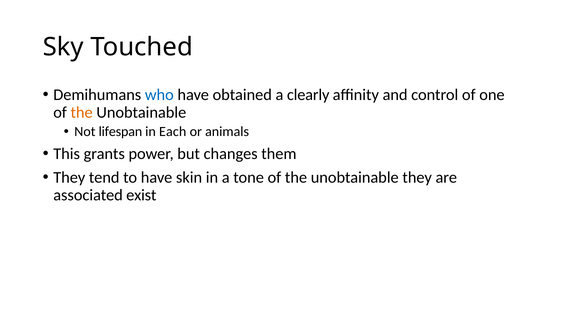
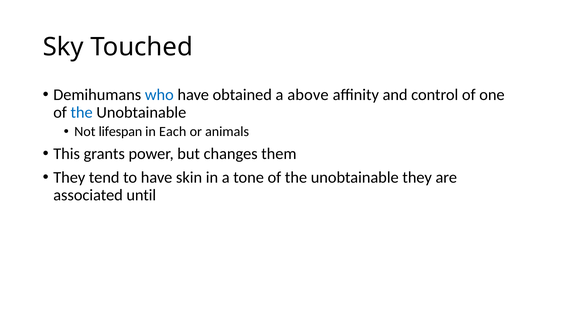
clearly: clearly -> above
the at (82, 113) colour: orange -> blue
exist: exist -> until
